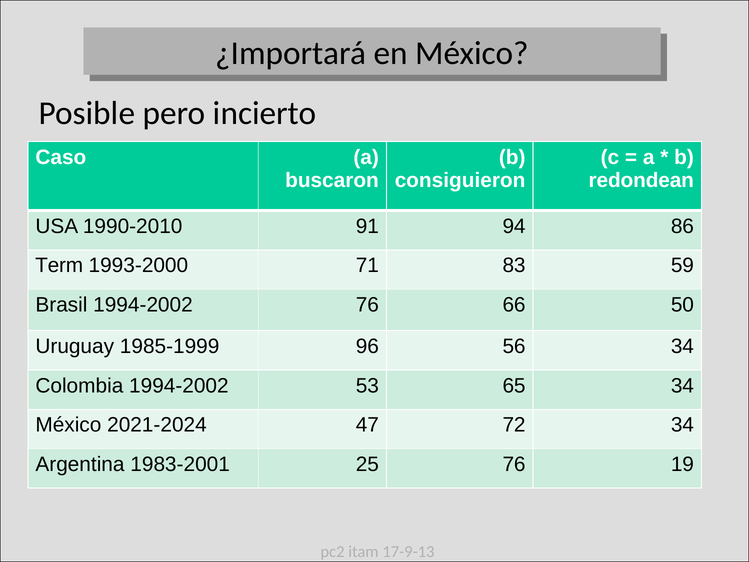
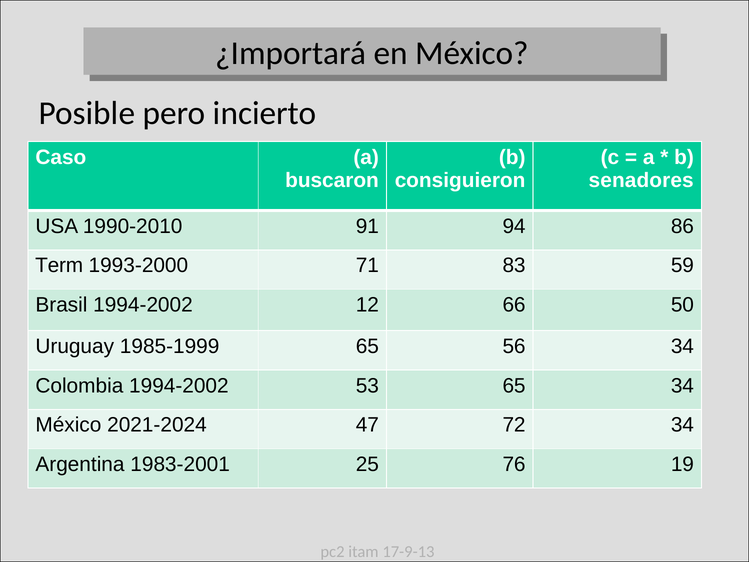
redondean: redondean -> senadores
1994-2002 76: 76 -> 12
1985-1999 96: 96 -> 65
